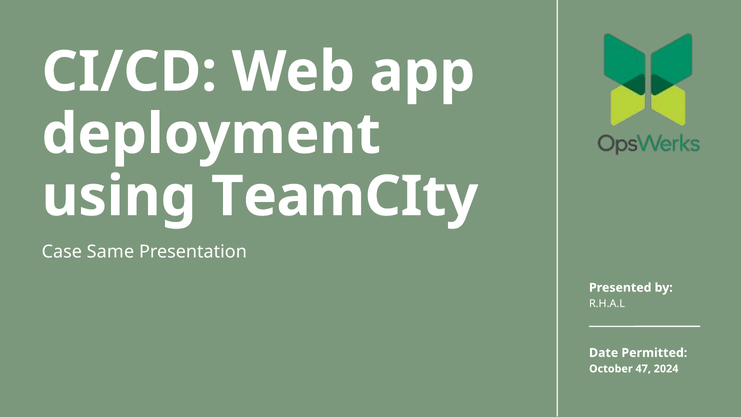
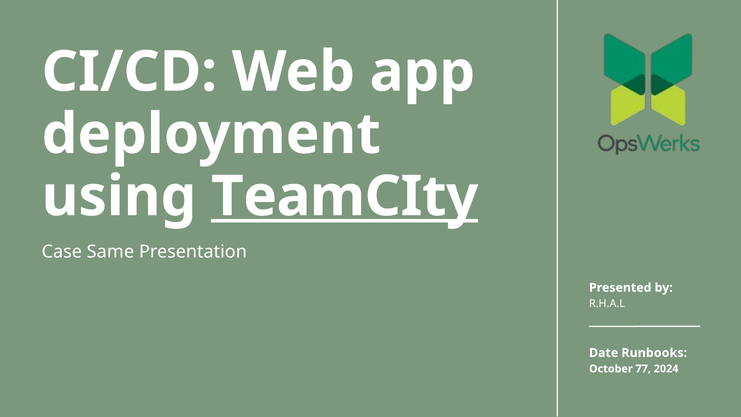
TeamCIty underline: none -> present
Permitted: Permitted -> Runbooks
47: 47 -> 77
